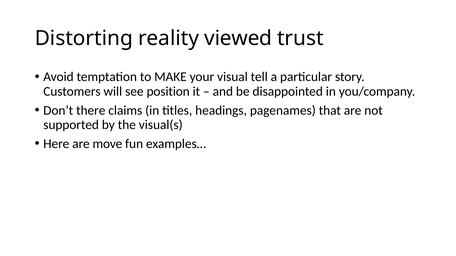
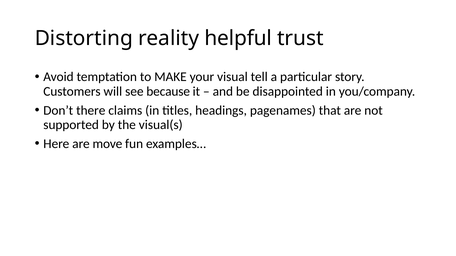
viewed: viewed -> helpful
position: position -> because
